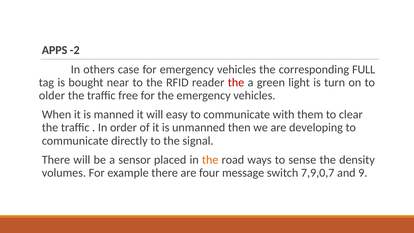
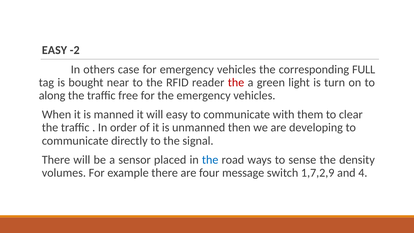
APPS at (55, 50): APPS -> EASY
older: older -> along
the at (210, 160) colour: orange -> blue
7,9,0,7: 7,9,0,7 -> 1,7,2,9
9: 9 -> 4
